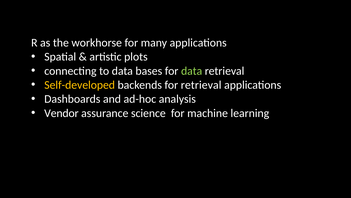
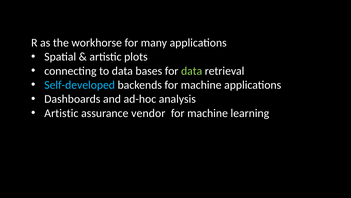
Self-developed colour: yellow -> light blue
backends for retrieval: retrieval -> machine
Vendor at (61, 113): Vendor -> Artistic
science: science -> vendor
